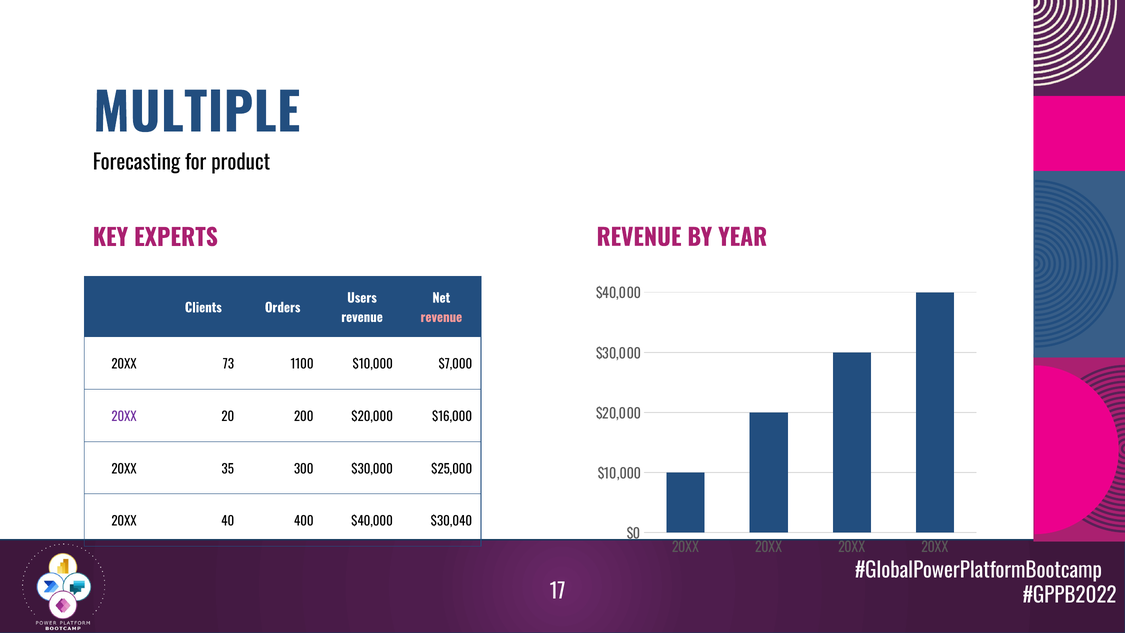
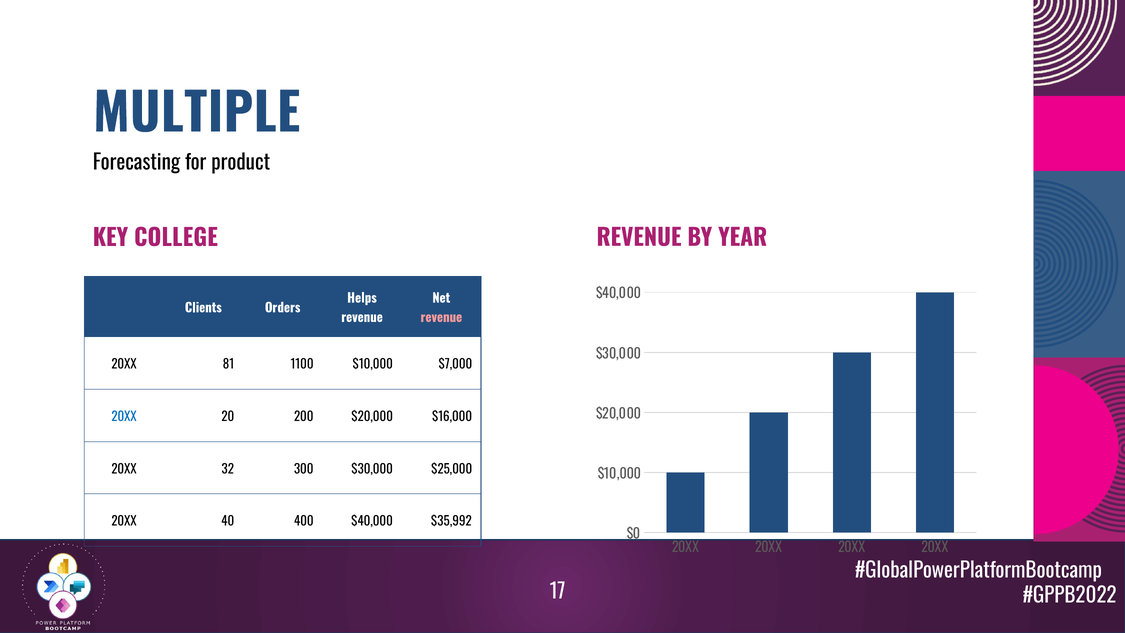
EXPERTS: EXPERTS -> COLLEGE
Users: Users -> Helps
73: 73 -> 81
20XX at (124, 417) colour: purple -> blue
35: 35 -> 32
$30,040: $30,040 -> $35,992
